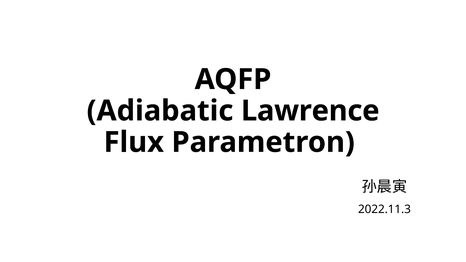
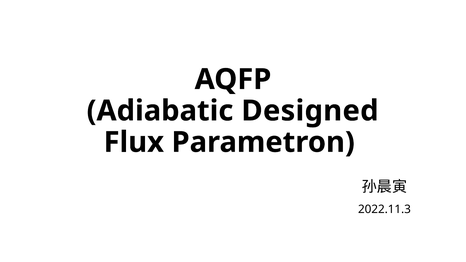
Lawrence: Lawrence -> Designed
